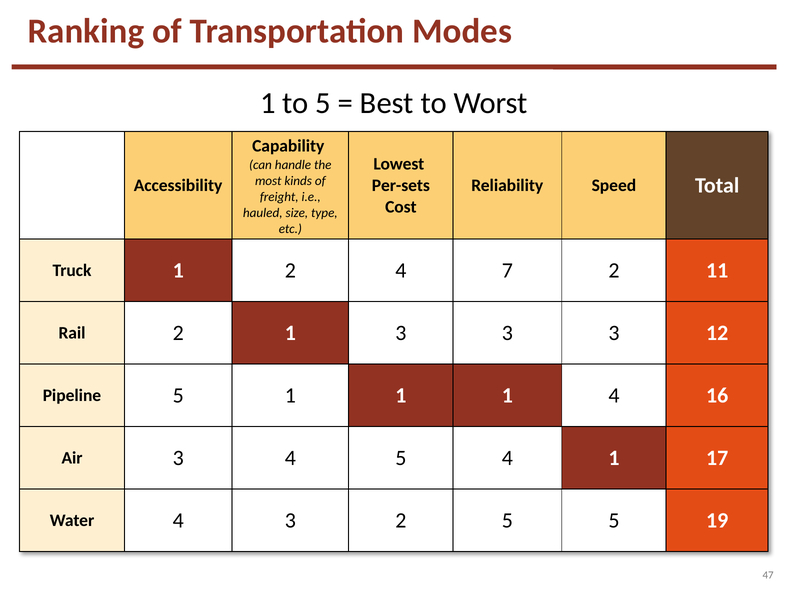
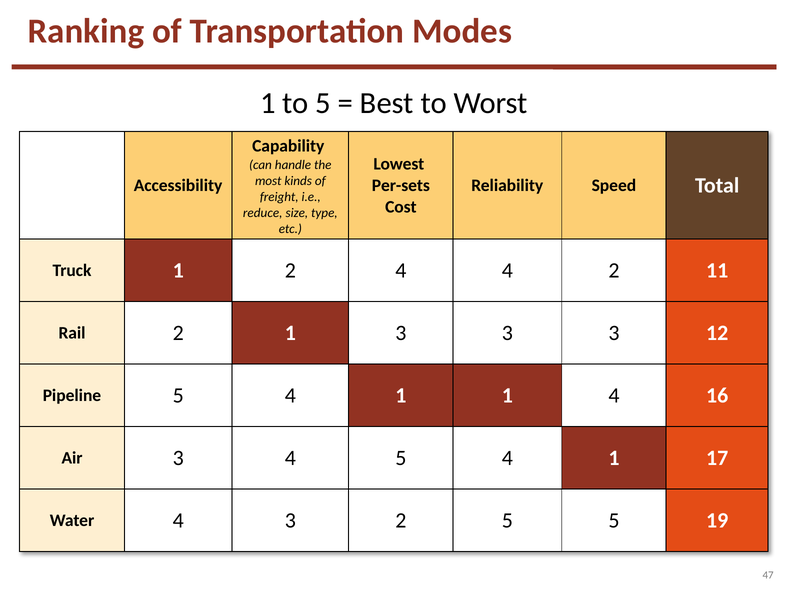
hauled: hauled -> reduce
4 7: 7 -> 4
Pipeline 5 1: 1 -> 4
